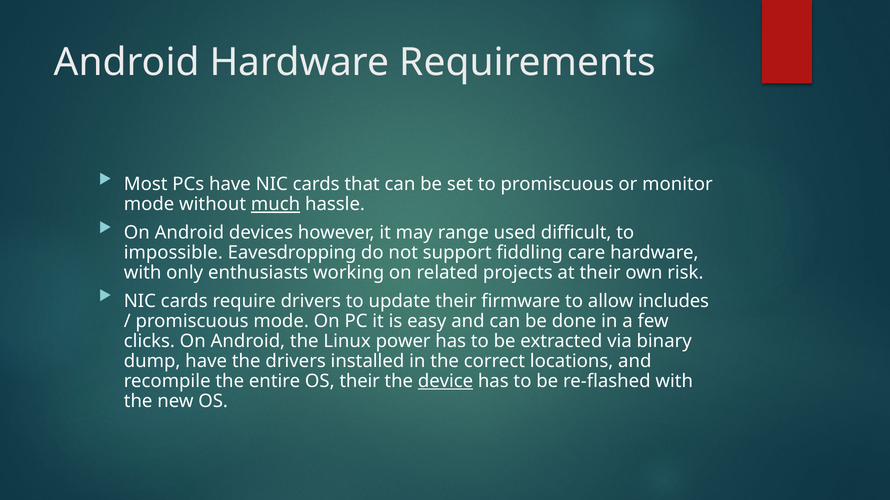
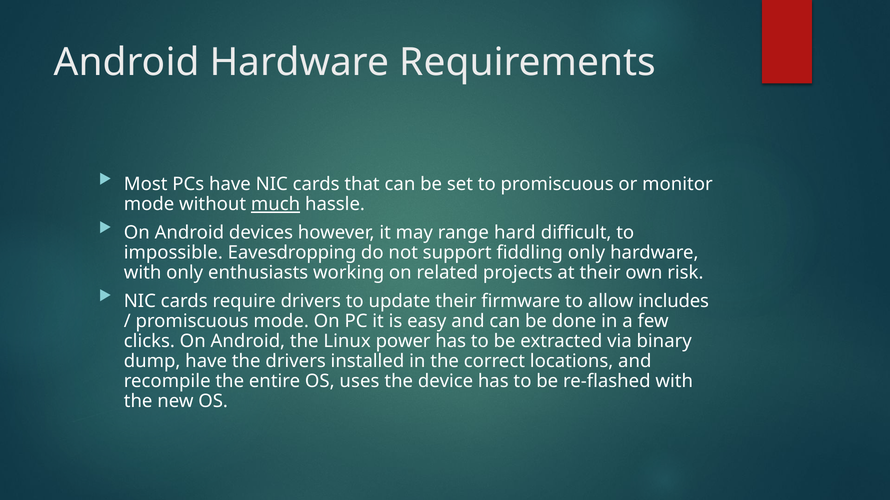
used: used -> hard
fiddling care: care -> only
OS their: their -> uses
device underline: present -> none
